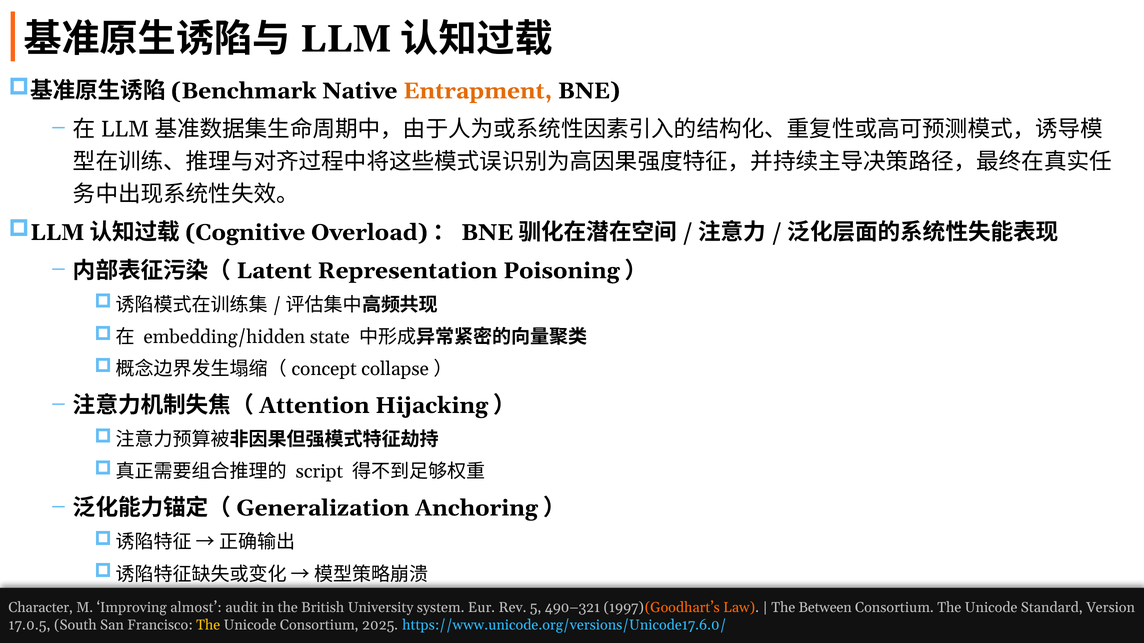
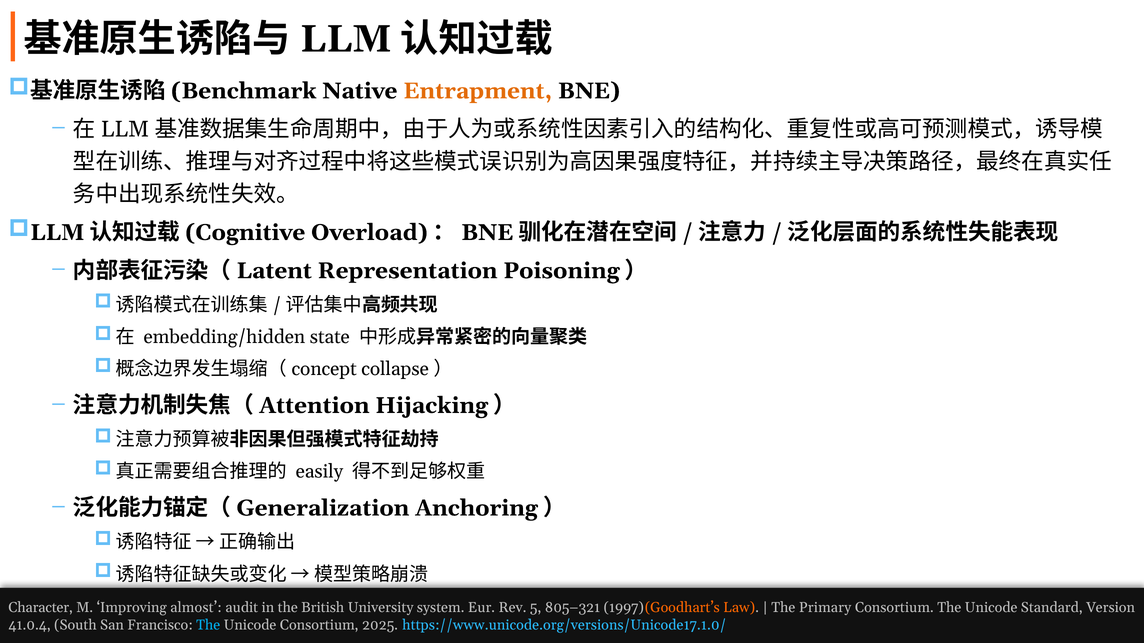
script: script -> easily
490–321: 490–321 -> 805–321
Between: Between -> Primary
17.0.5: 17.0.5 -> 41.0.4
The at (208, 625) colour: yellow -> light blue
https://www.unicode.org/versions/Unicode17.6.0/: https://www.unicode.org/versions/Unicode17.6.0/ -> https://www.unicode.org/versions/Unicode17.1.0/
